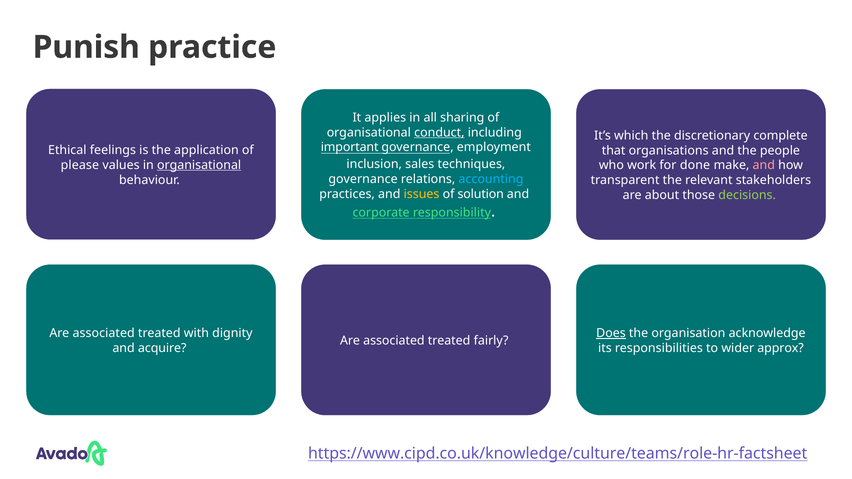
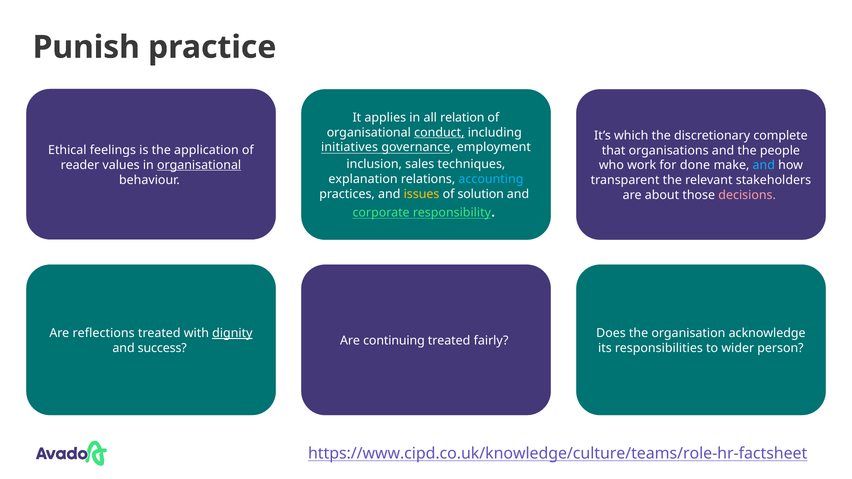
sharing: sharing -> relation
important: important -> initiatives
please: please -> reader
and at (764, 165) colour: pink -> light blue
governance at (363, 179): governance -> explanation
decisions colour: light green -> pink
associated at (104, 333): associated -> reflections
dignity underline: none -> present
Does underline: present -> none
associated at (394, 341): associated -> continuing
acquire: acquire -> success
approx: approx -> person
